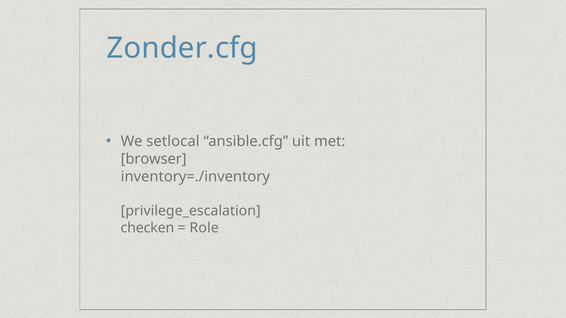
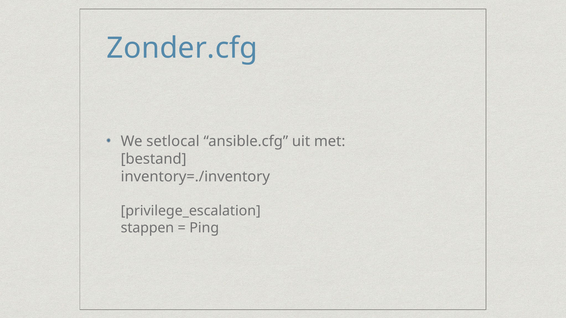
browser: browser -> bestand
checken: checken -> stappen
Role: Role -> Ping
